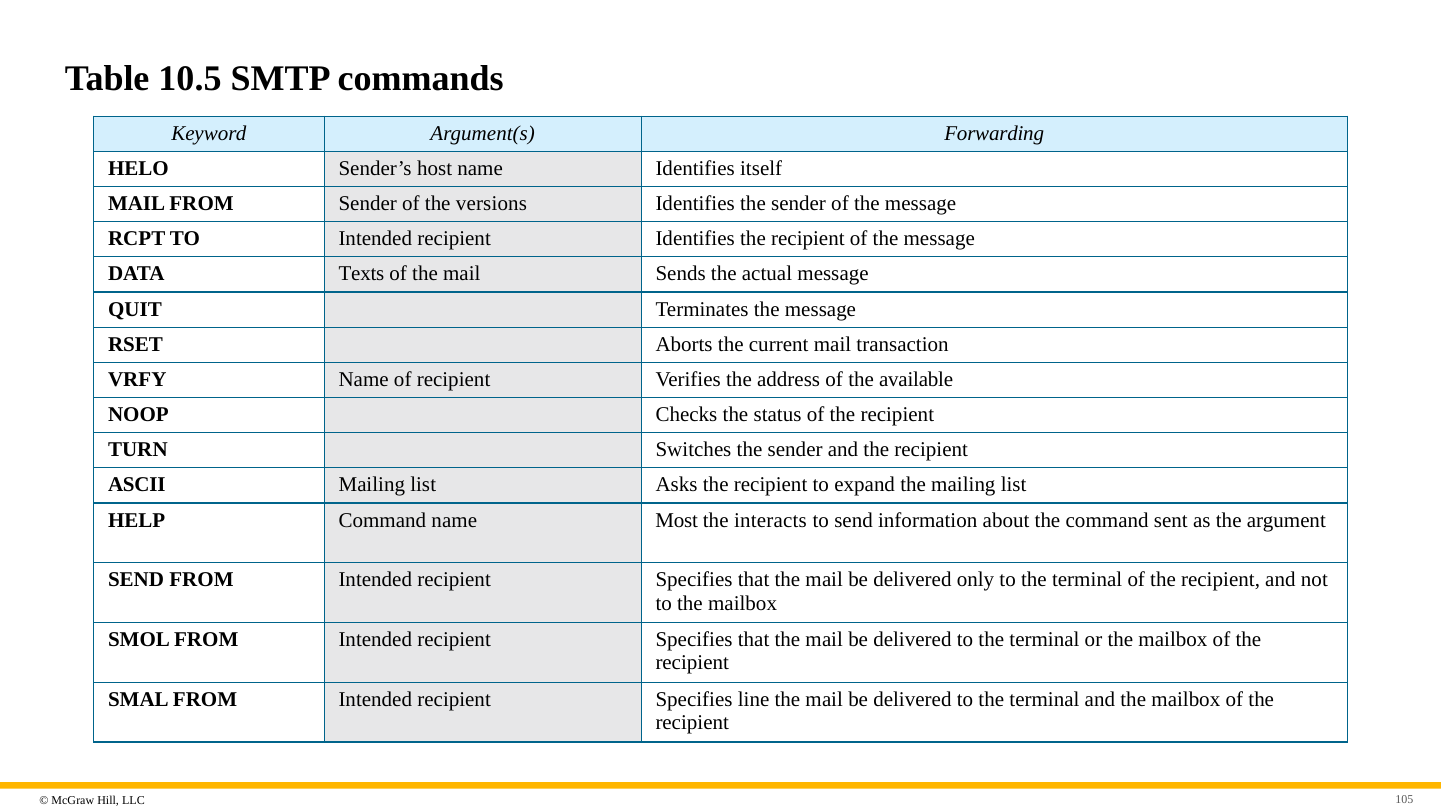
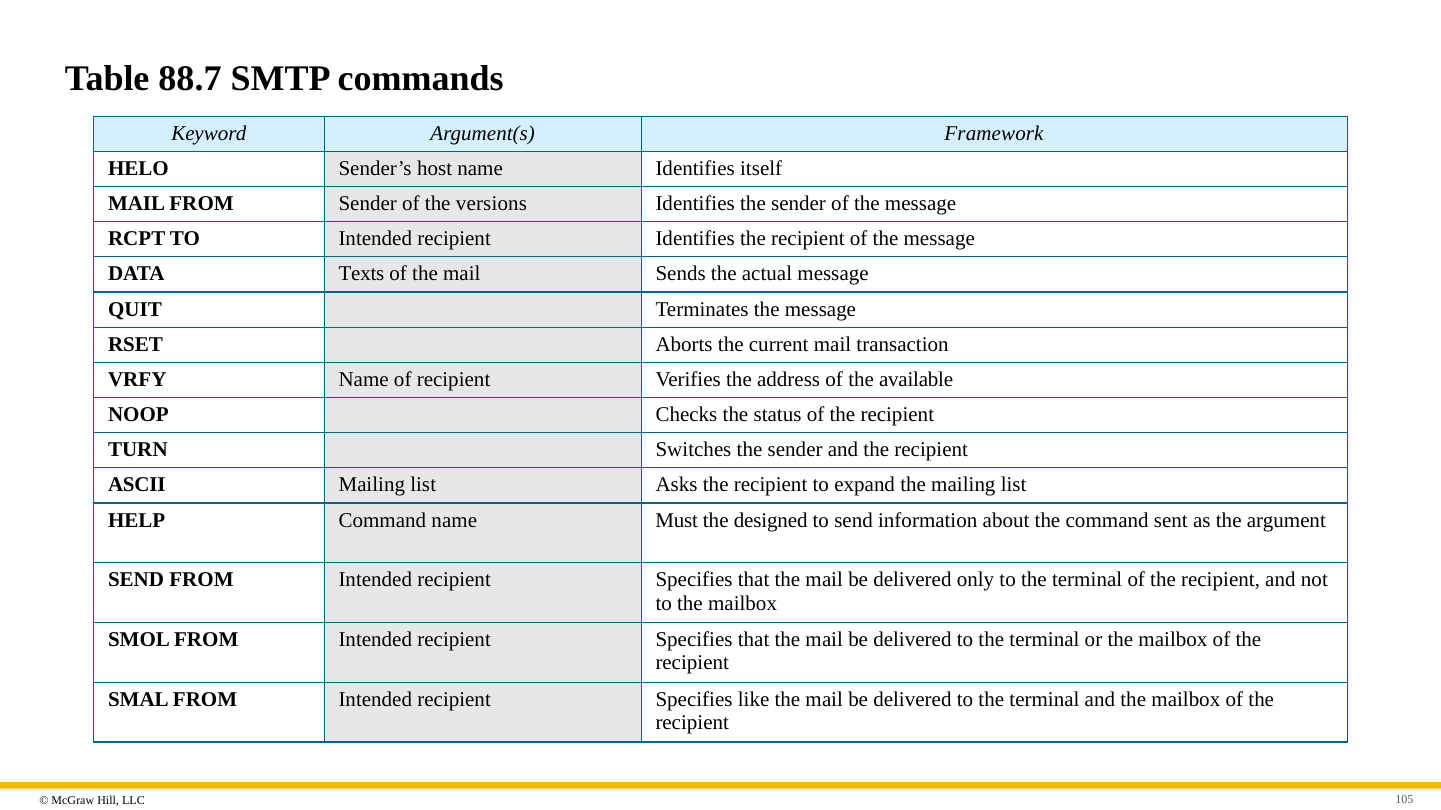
10.5: 10.5 -> 88.7
Forwarding: Forwarding -> Framework
Most: Most -> Must
interacts: interacts -> designed
line: line -> like
